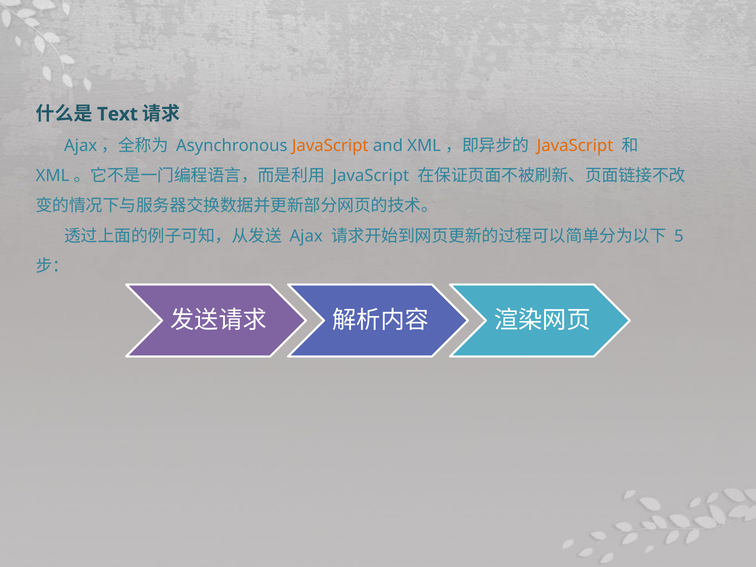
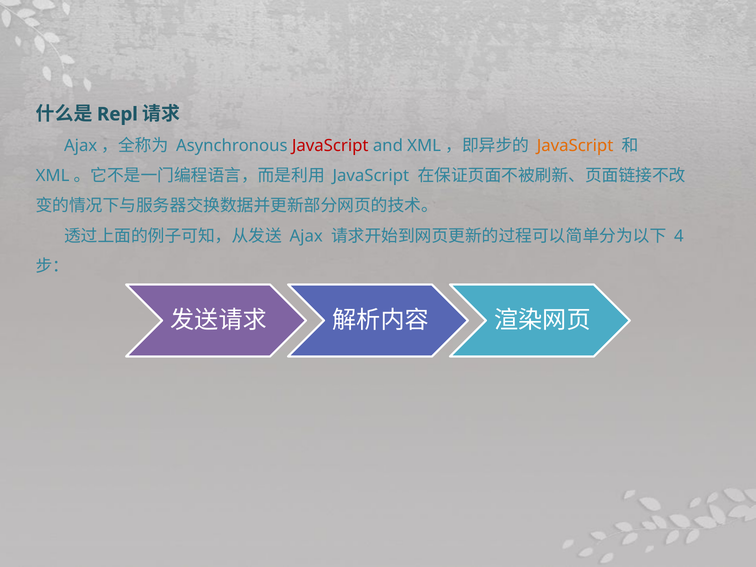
Text: Text -> Repl
JavaScript at (330, 146) colour: orange -> red
5: 5 -> 4
